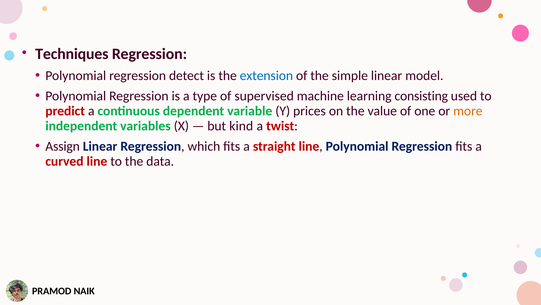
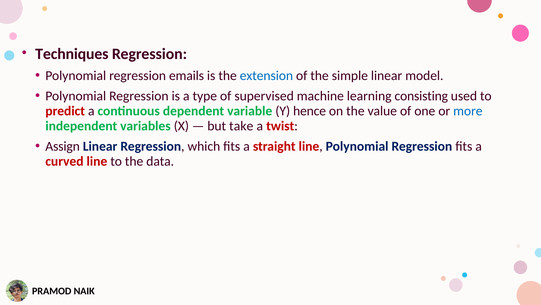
detect: detect -> emails
prices: prices -> hence
more colour: orange -> blue
kind: kind -> take
